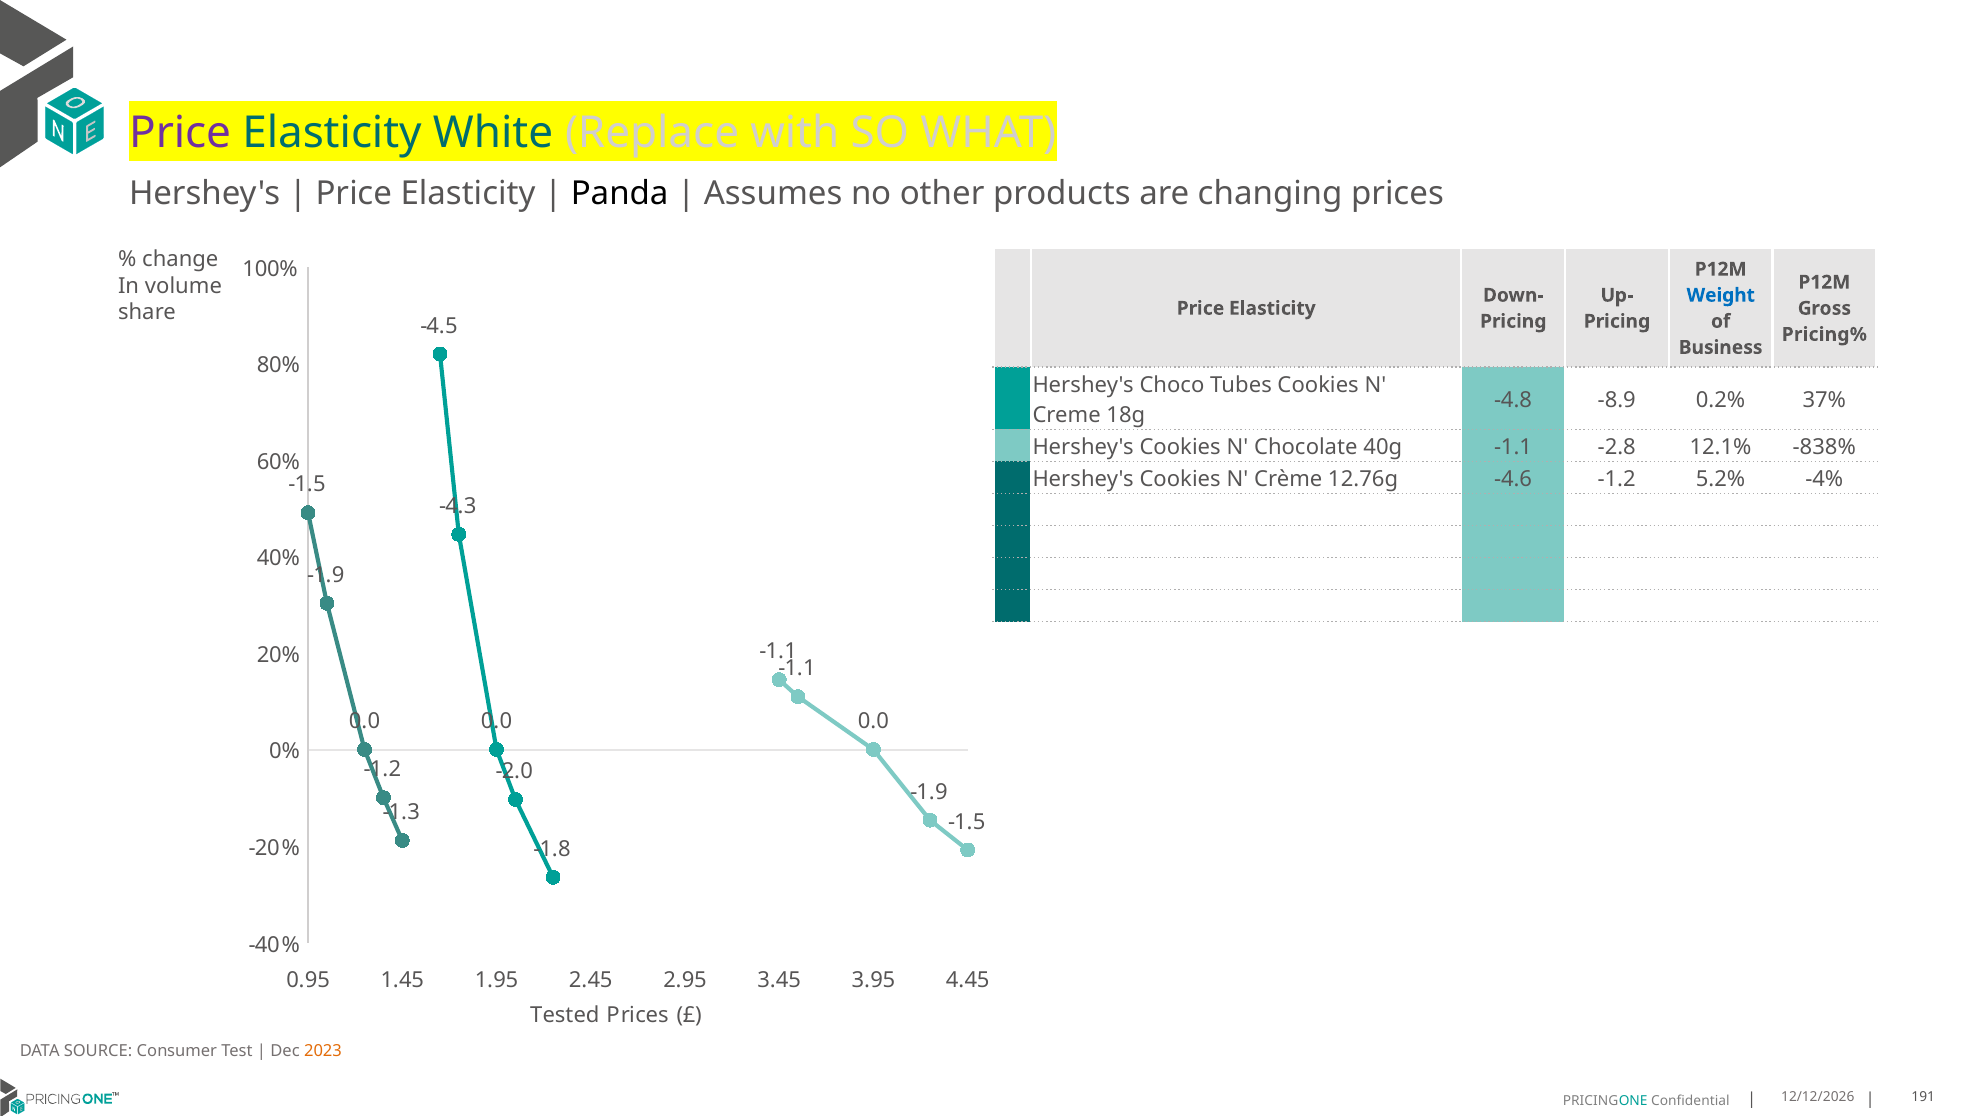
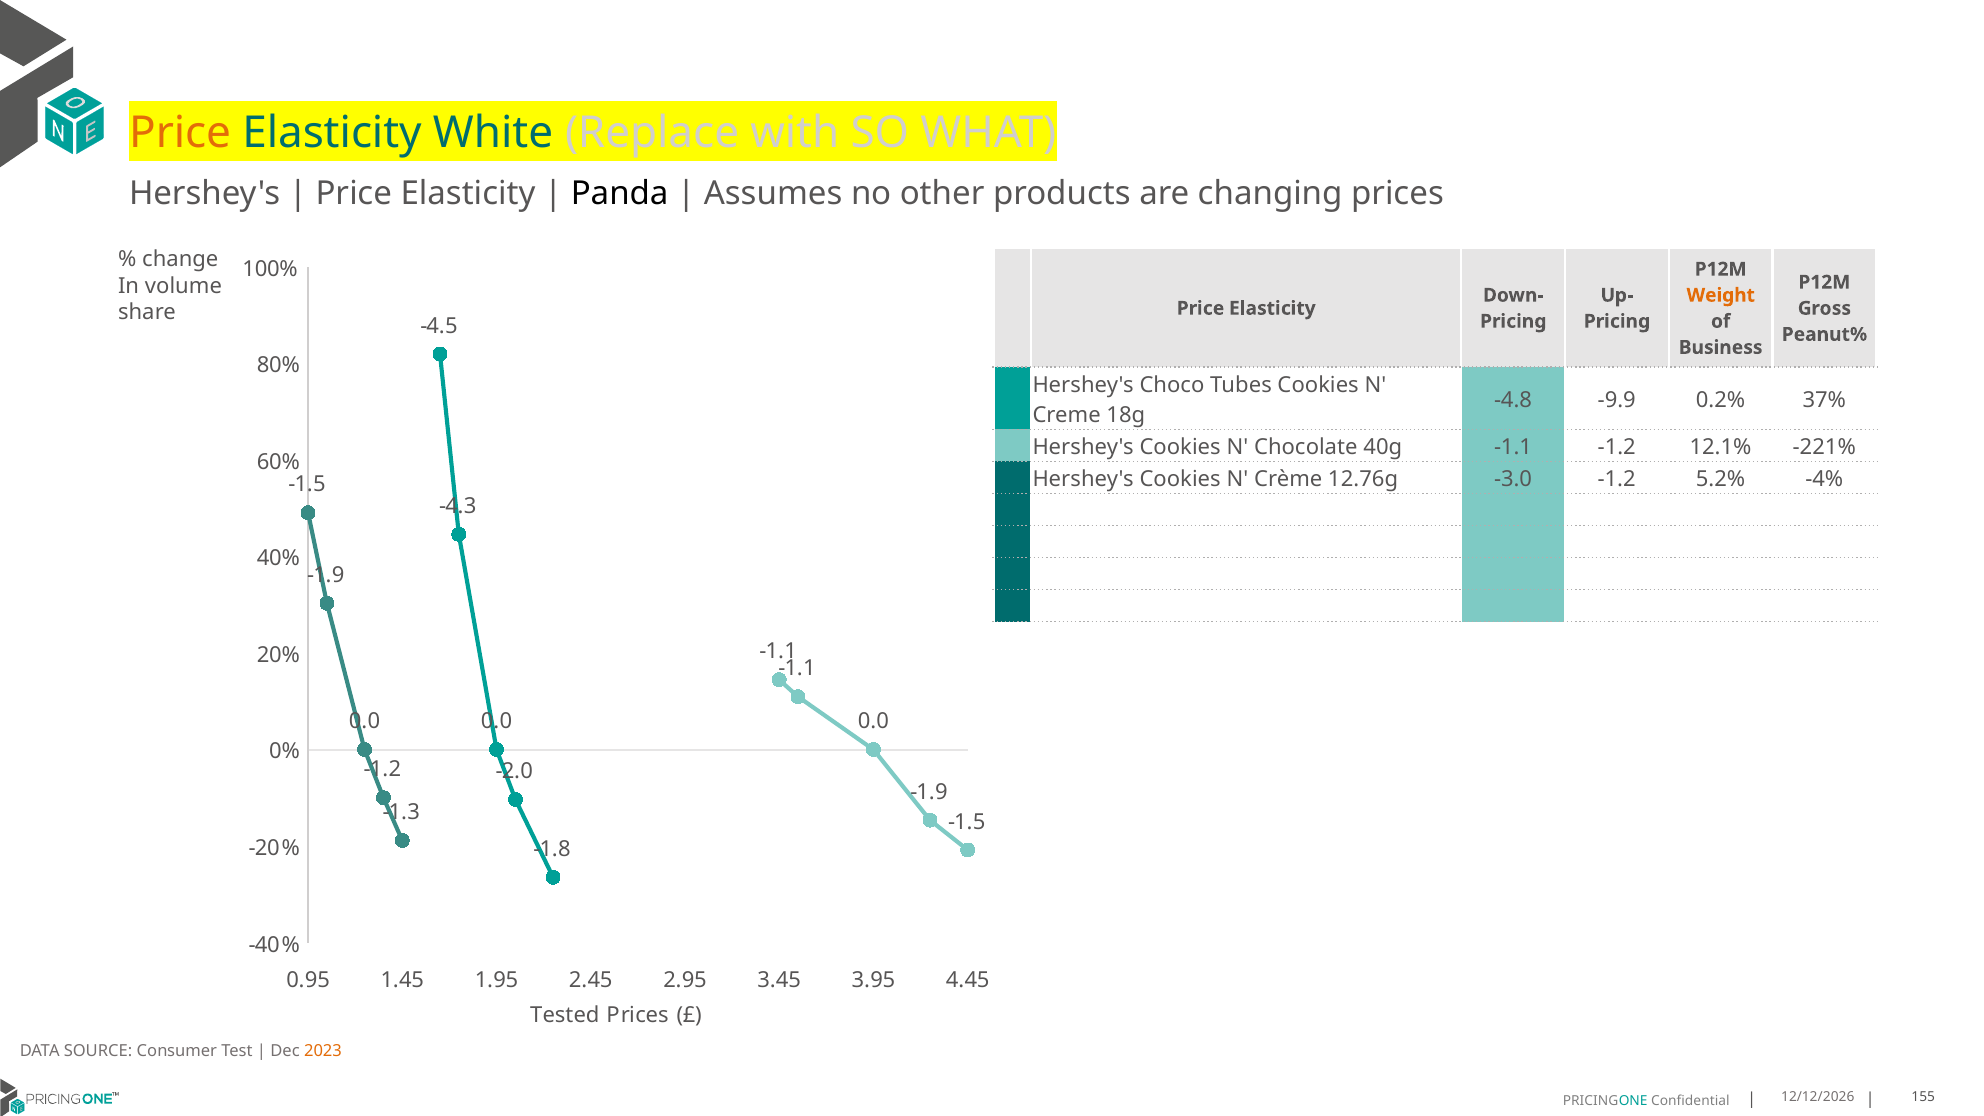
Price at (180, 133) colour: purple -> orange
Weight colour: blue -> orange
Pricing%: Pricing% -> Peanut%
-8.9: -8.9 -> -9.9
-1.1 -2.8: -2.8 -> -1.2
-838%: -838% -> -221%
-4.6: -4.6 -> -3.0
191: 191 -> 155
